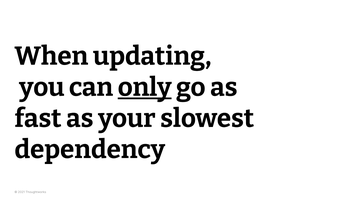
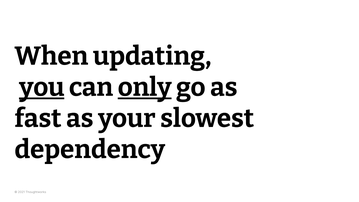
you underline: none -> present
